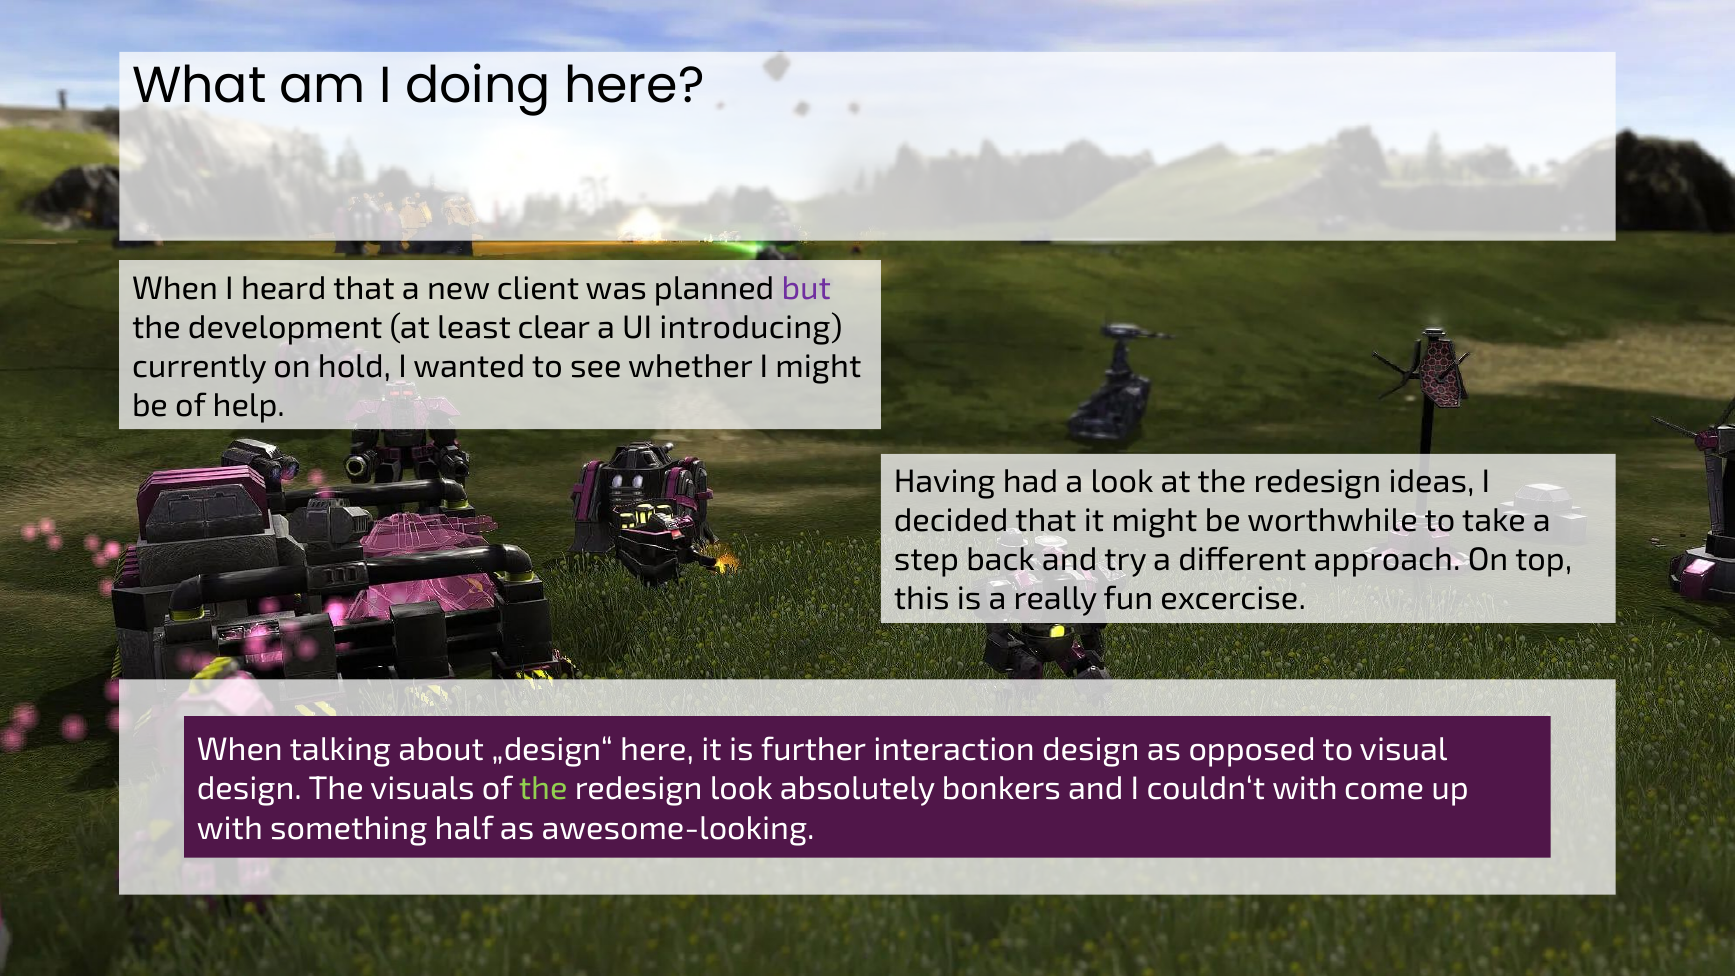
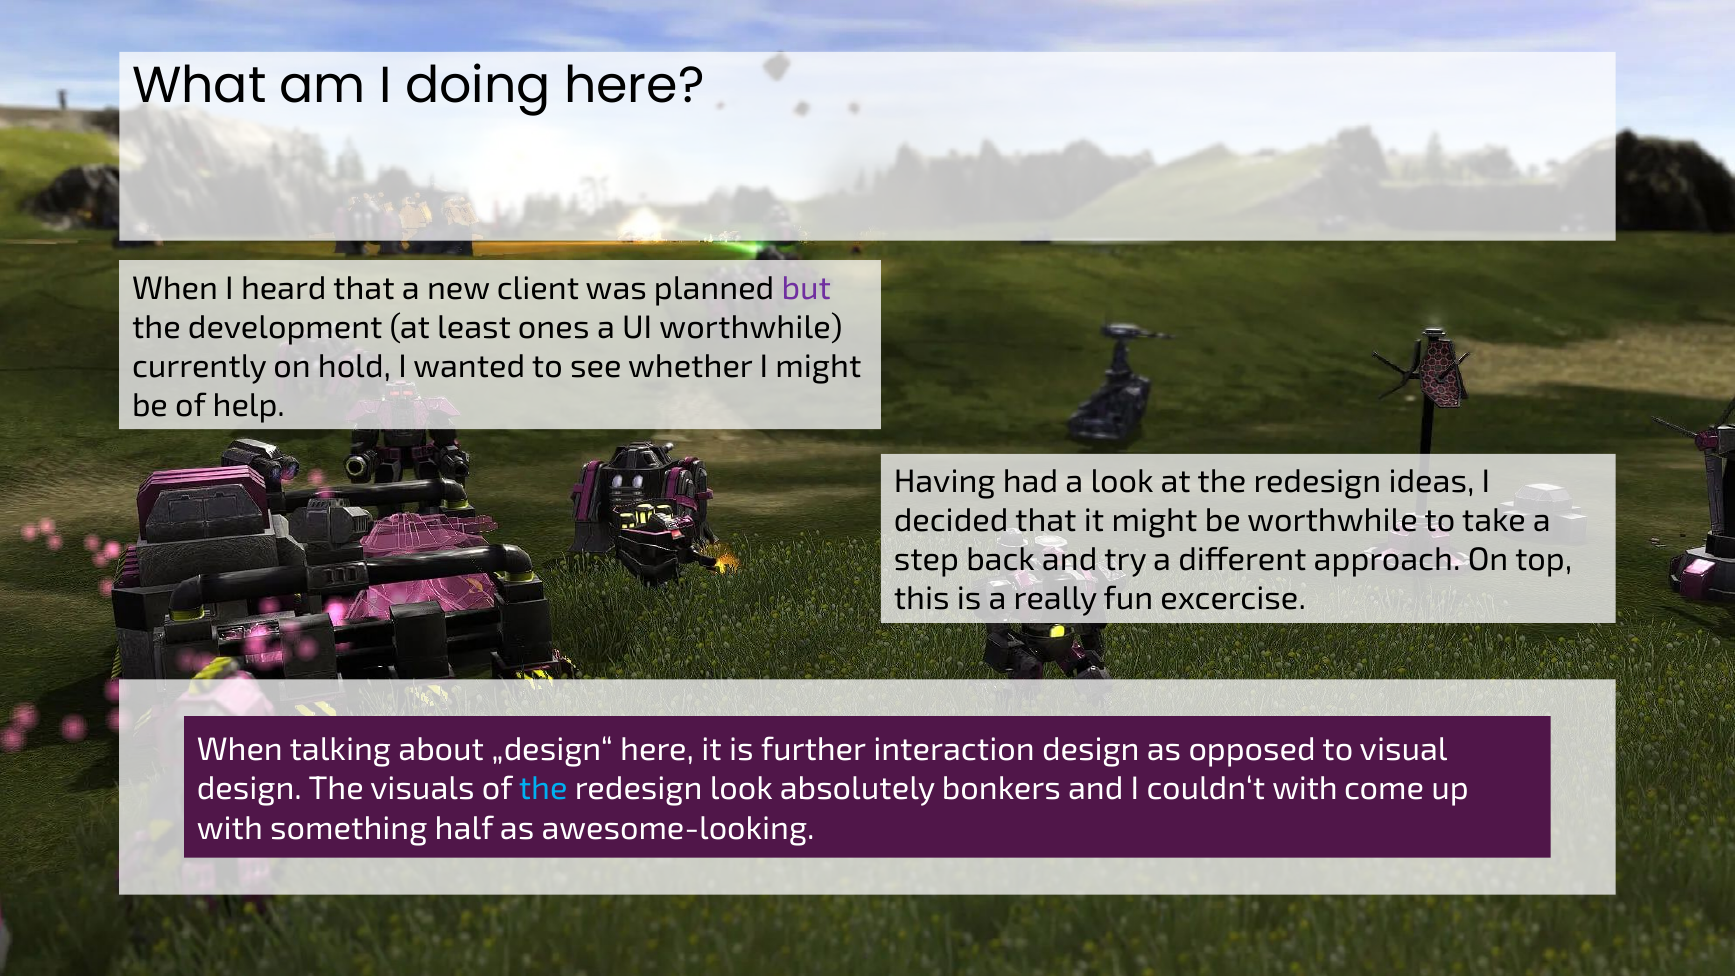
clear: clear -> ones
UI introducing: introducing -> worthwhile
the at (543, 789) colour: light green -> light blue
